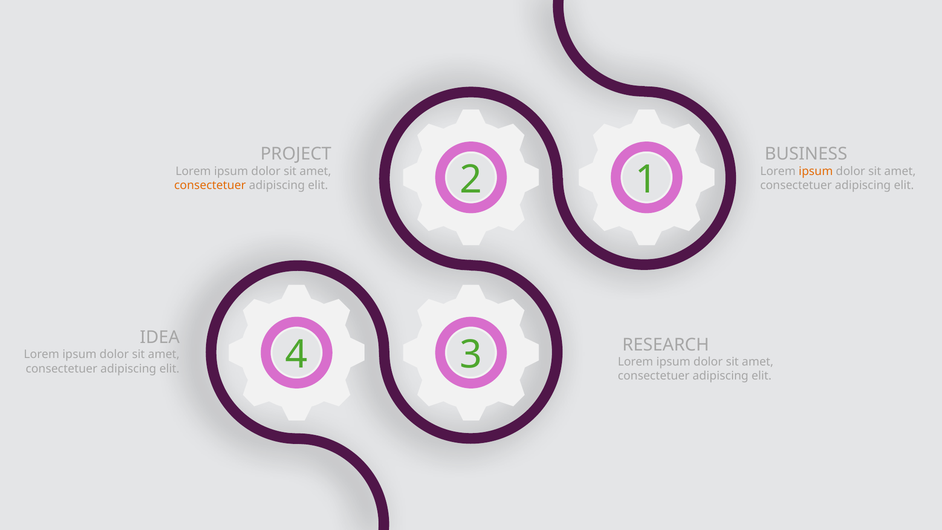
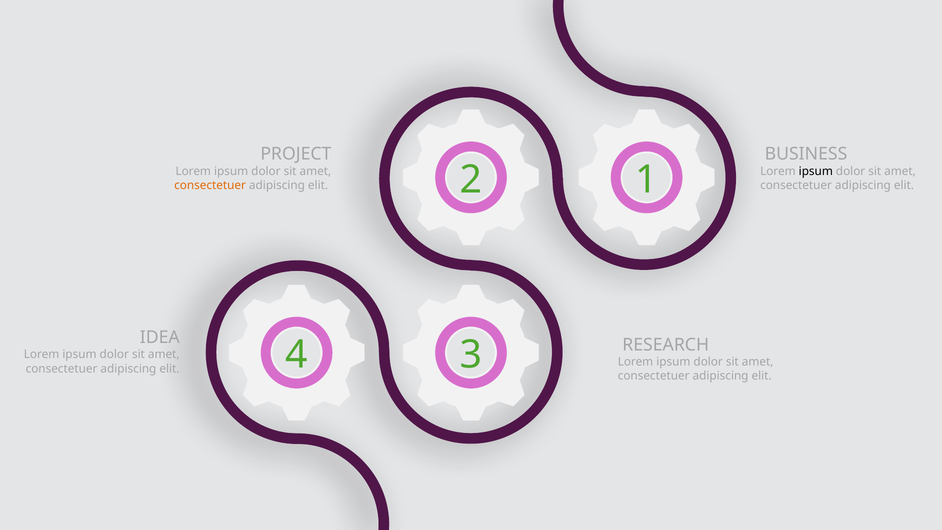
ipsum at (816, 171) colour: orange -> black
